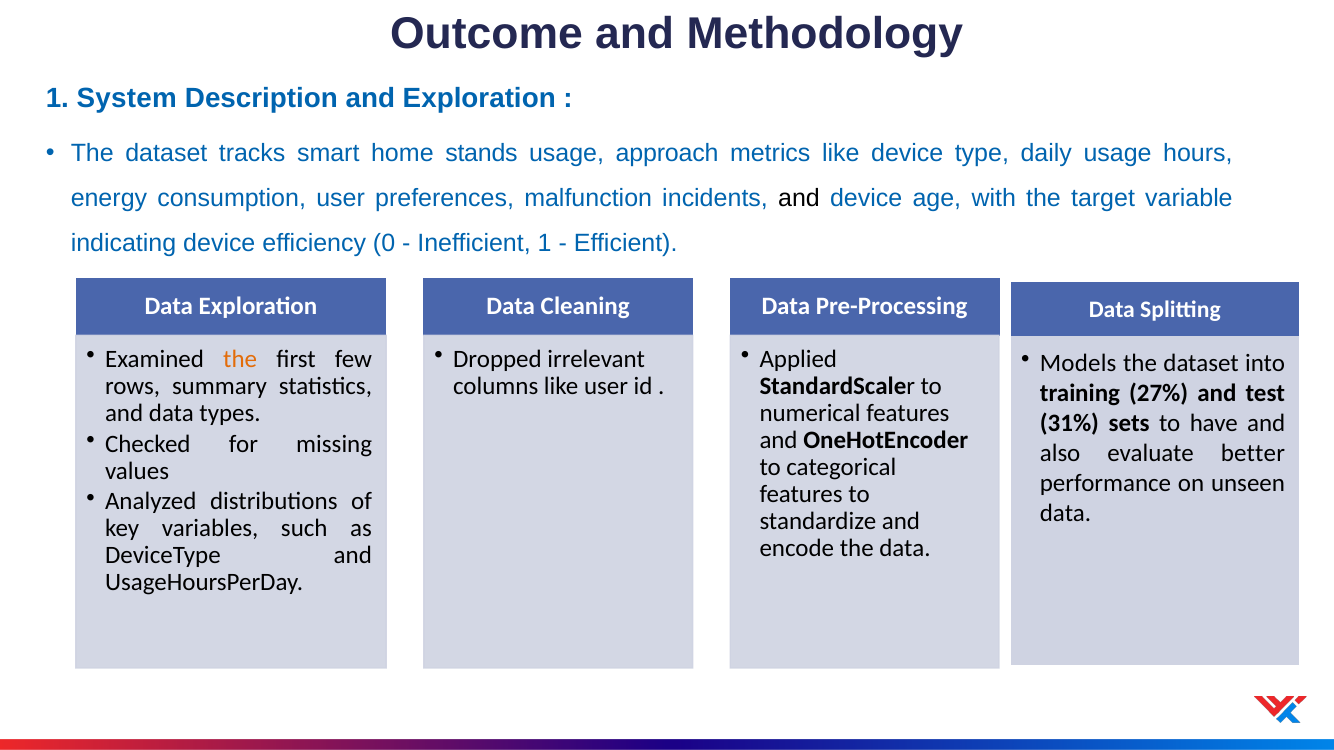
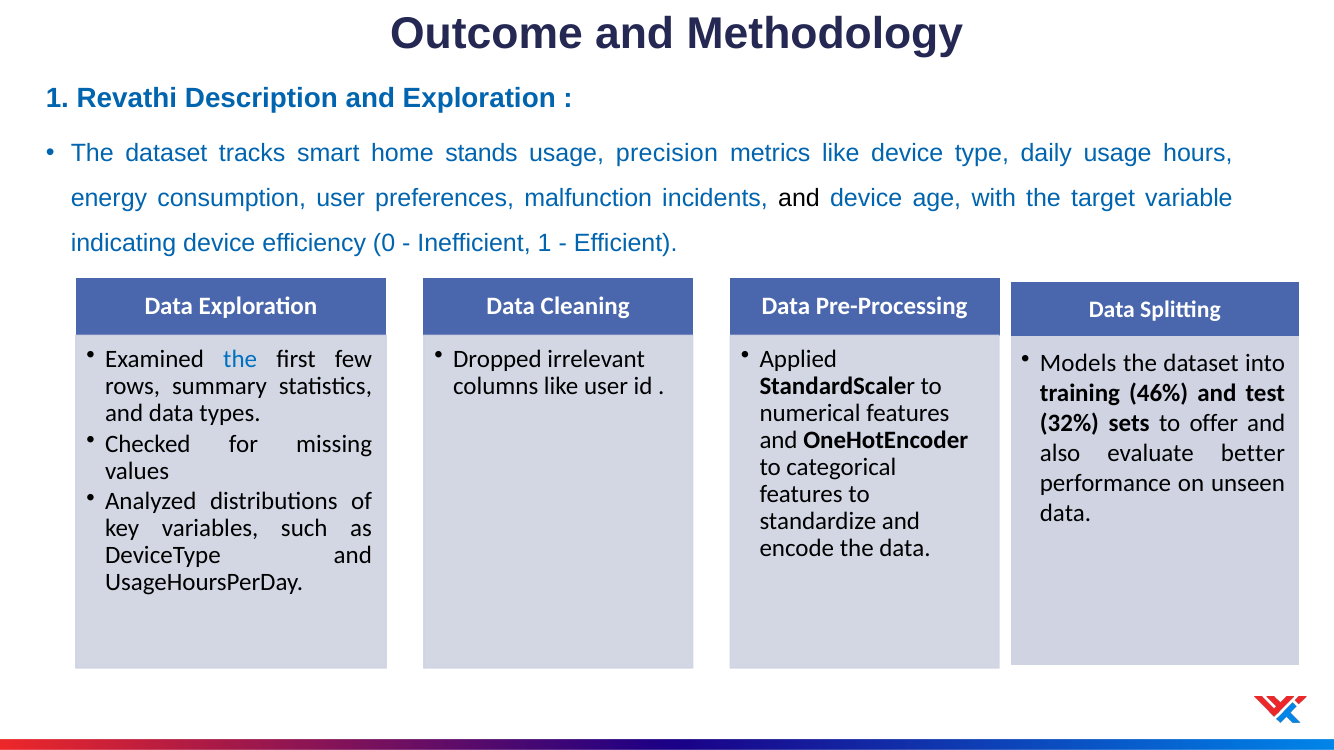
System: System -> Revathi
approach: approach -> precision
the at (240, 359) colour: orange -> blue
27%: 27% -> 46%
31%: 31% -> 32%
have: have -> offer
